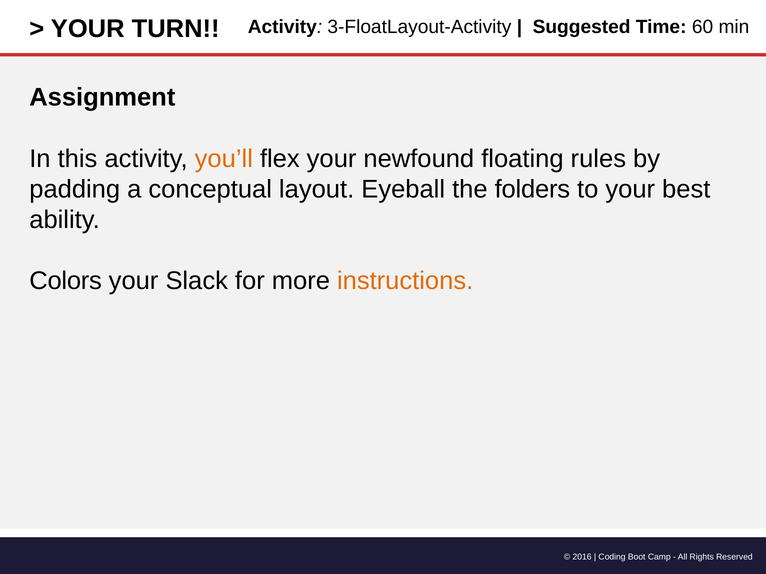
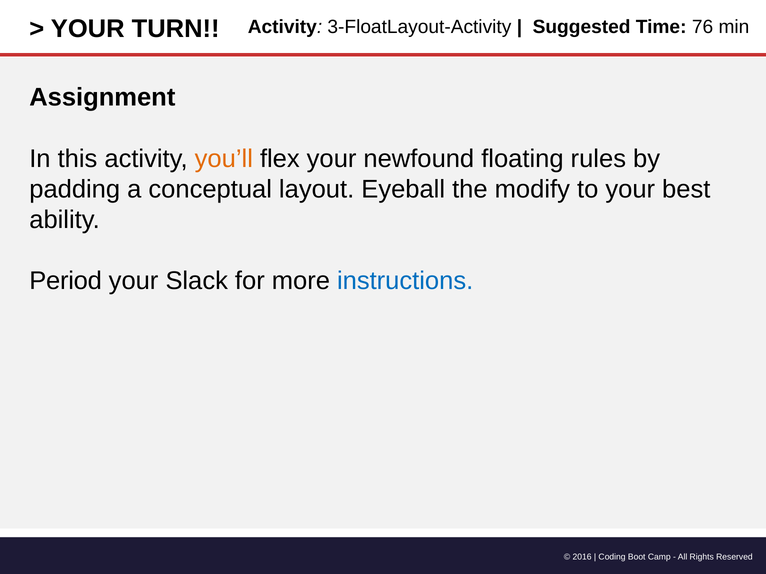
60: 60 -> 76
folders: folders -> modify
Colors: Colors -> Period
instructions colour: orange -> blue
